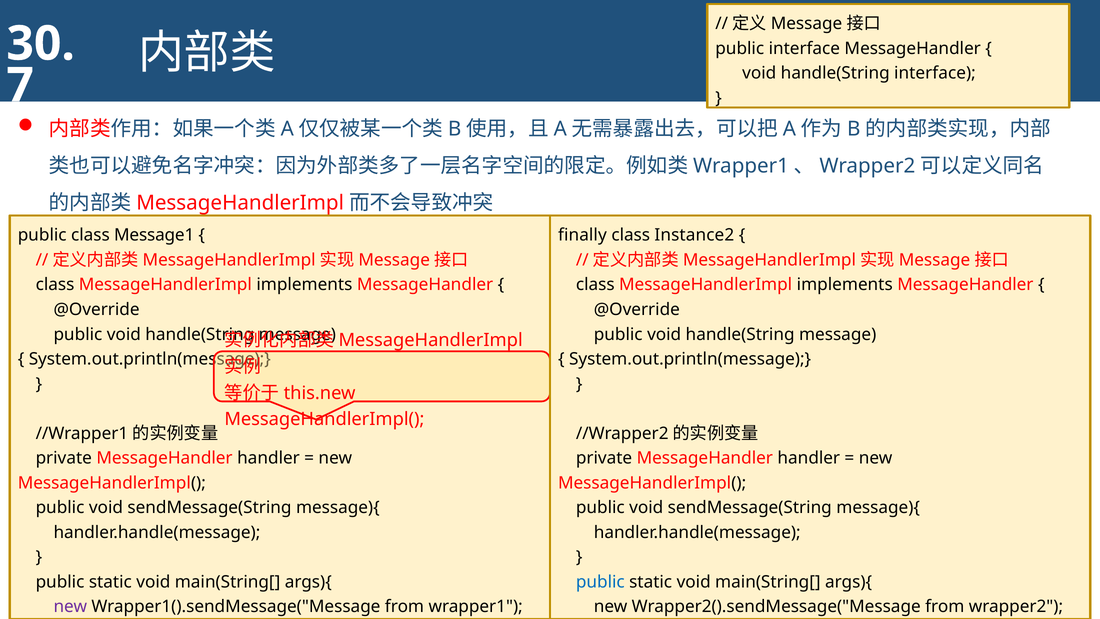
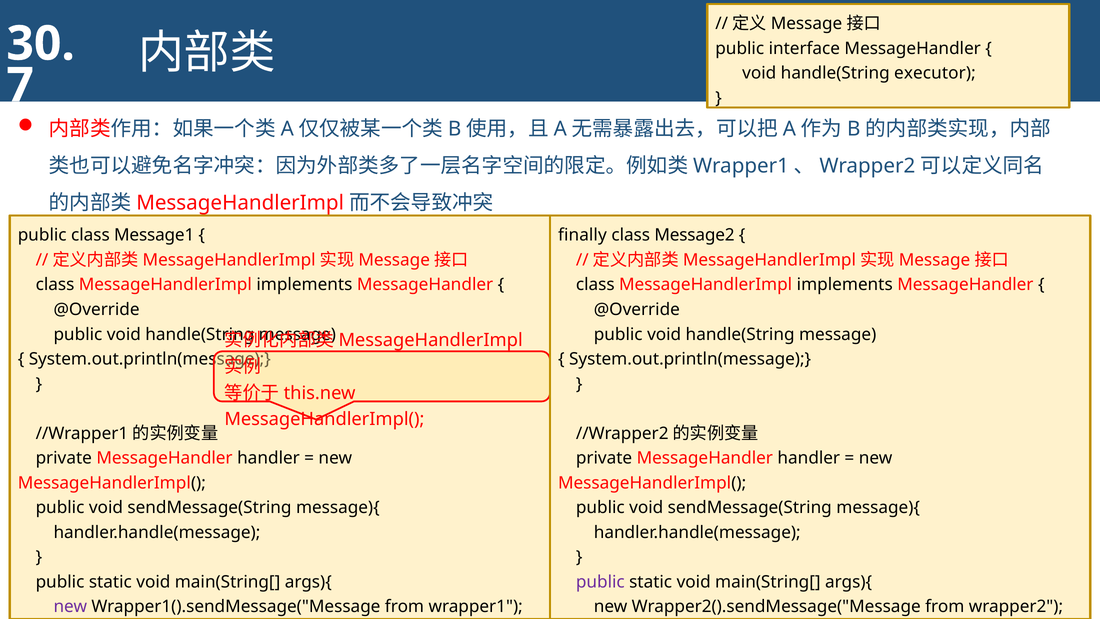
handle(String interface: interface -> executor
Instance2: Instance2 -> Message2
public at (600, 582) colour: blue -> purple
